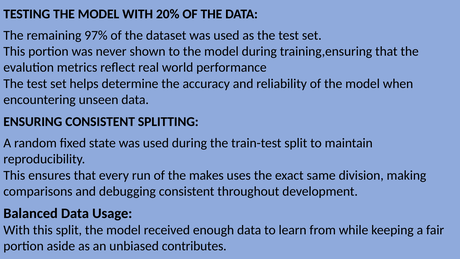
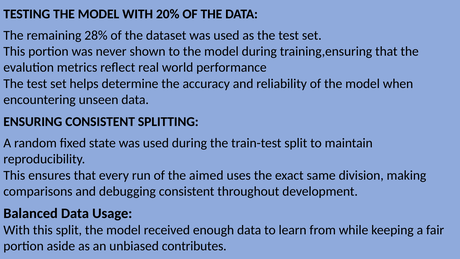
97%: 97% -> 28%
makes: makes -> aimed
